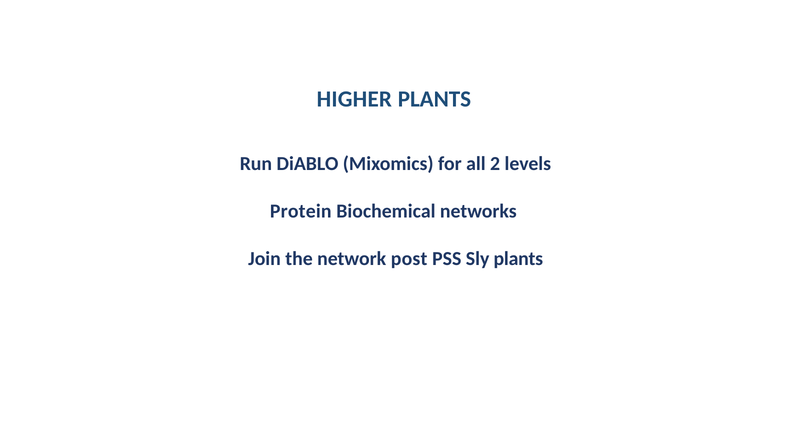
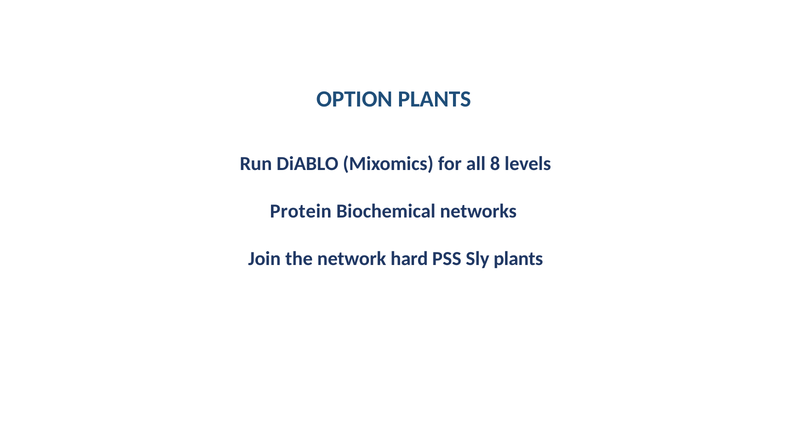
HIGHER: HIGHER -> OPTION
2: 2 -> 8
post: post -> hard
